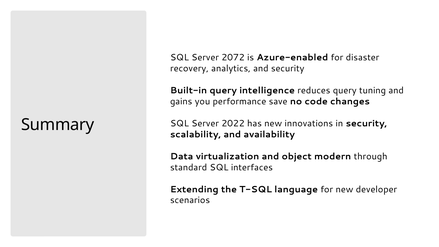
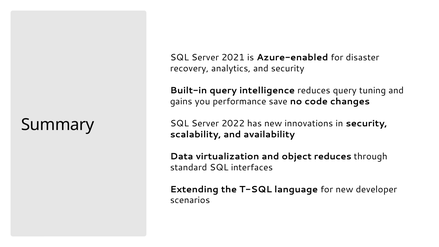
2072: 2072 -> 2021
object modern: modern -> reduces
